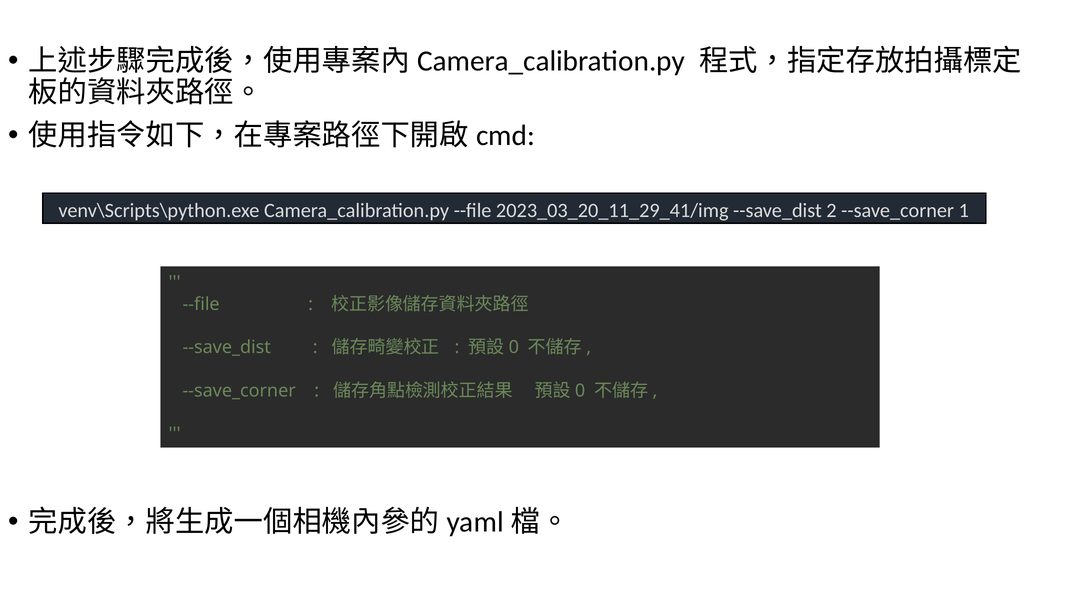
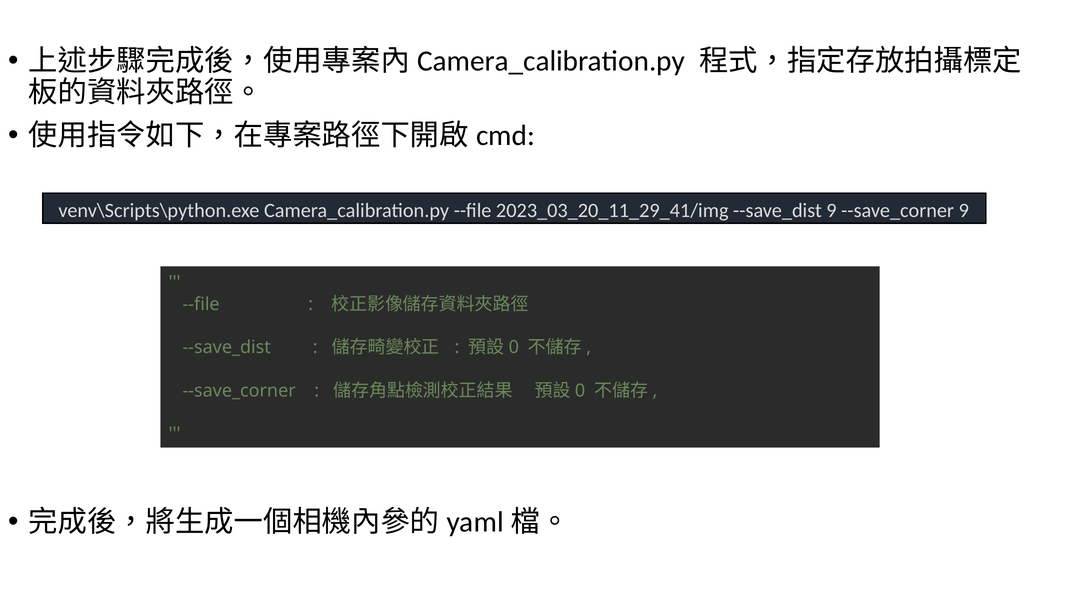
--save_dist 2: 2 -> 9
--save_corner 1: 1 -> 9
